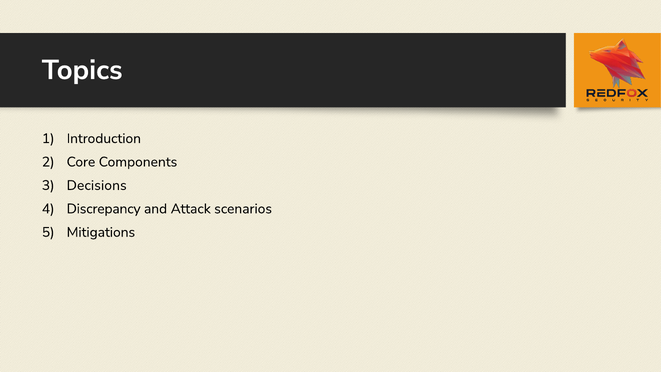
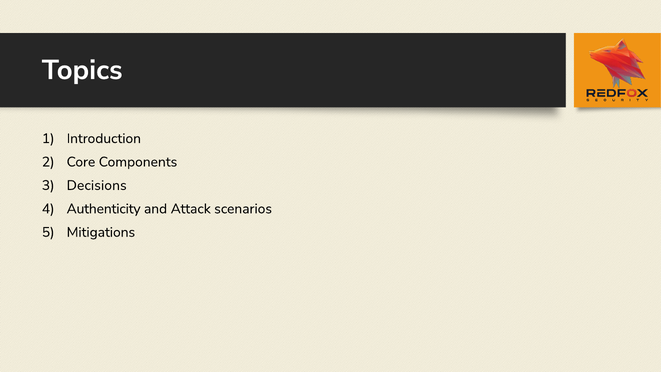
Discrepancy: Discrepancy -> Authenticity
